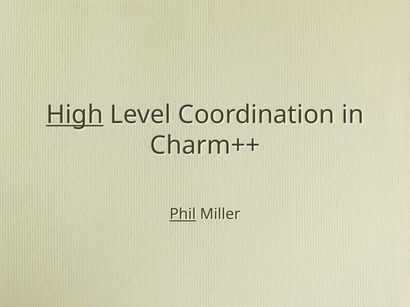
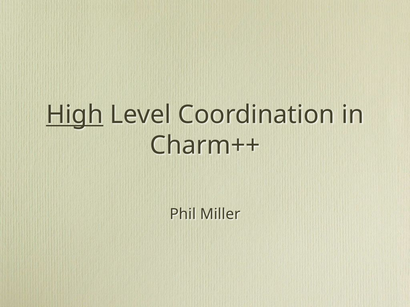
Phil underline: present -> none
